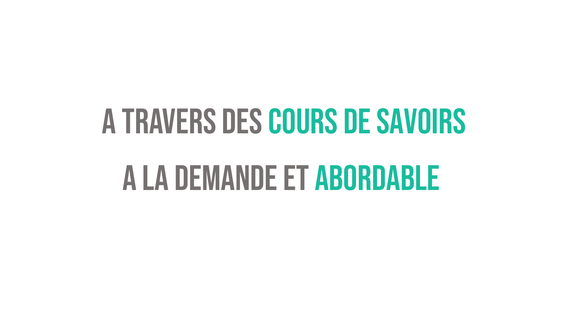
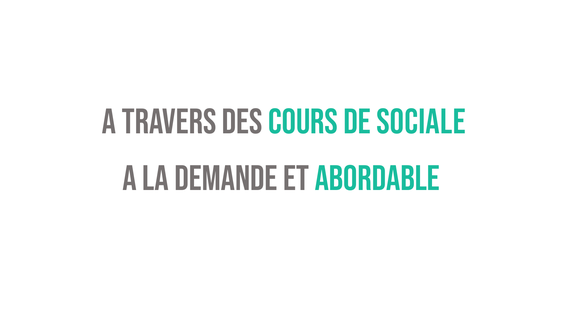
SAVOIRS: SAVOIRS -> SOCIALE
